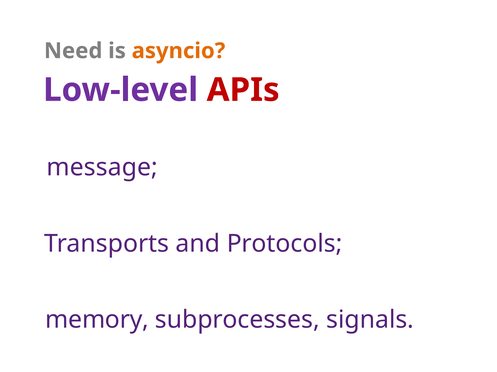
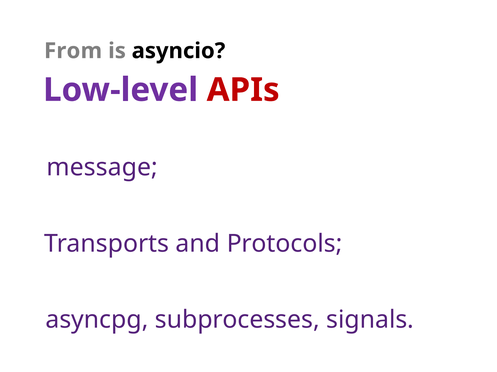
Need: Need -> From
asyncio colour: orange -> black
memory: memory -> asyncpg
